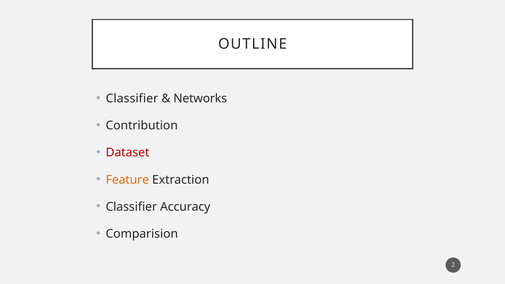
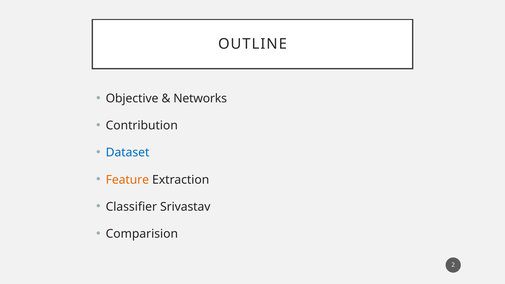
Classifier at (132, 99): Classifier -> Objective
Dataset colour: red -> blue
Accuracy: Accuracy -> Srivastav
